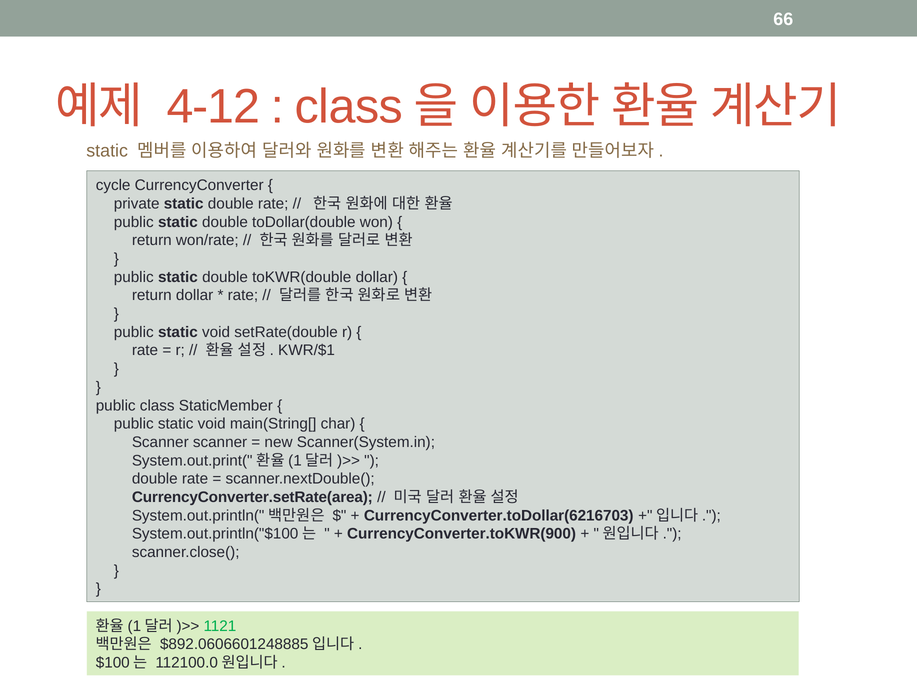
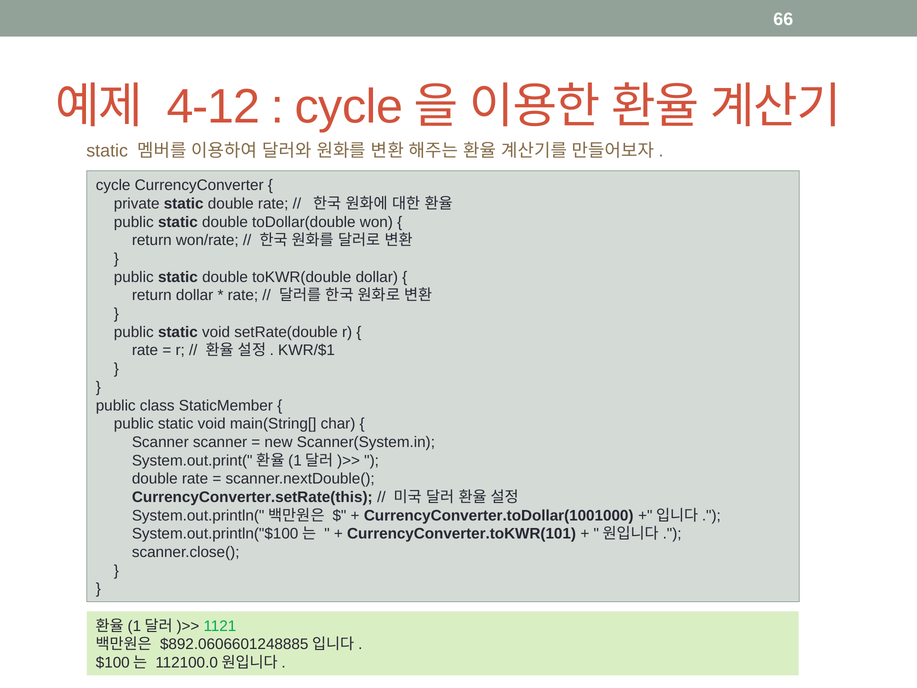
class at (349, 107): class -> cycle
CurrencyConverter.setRate(area: CurrencyConverter.setRate(area -> CurrencyConverter.setRate(this
CurrencyConverter.toDollar(6216703: CurrencyConverter.toDollar(6216703 -> CurrencyConverter.toDollar(1001000
CurrencyConverter.toKWR(900: CurrencyConverter.toKWR(900 -> CurrencyConverter.toKWR(101
